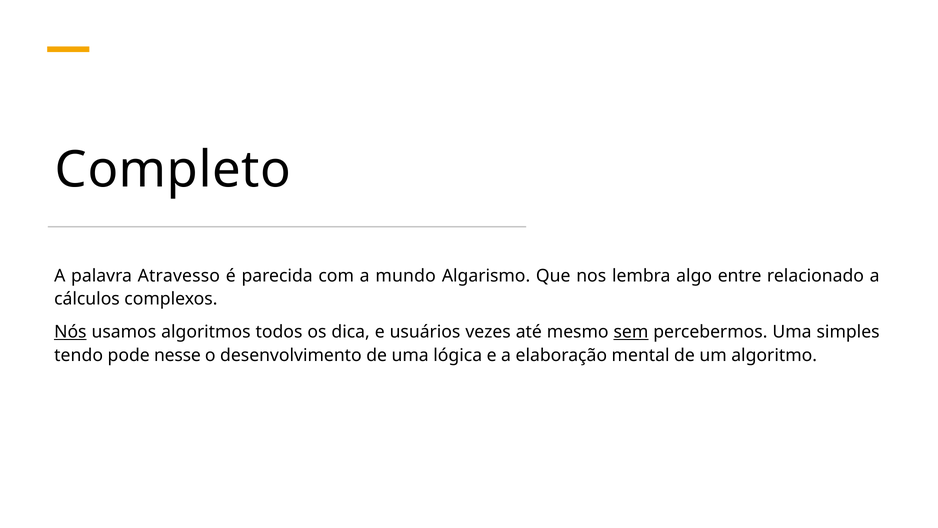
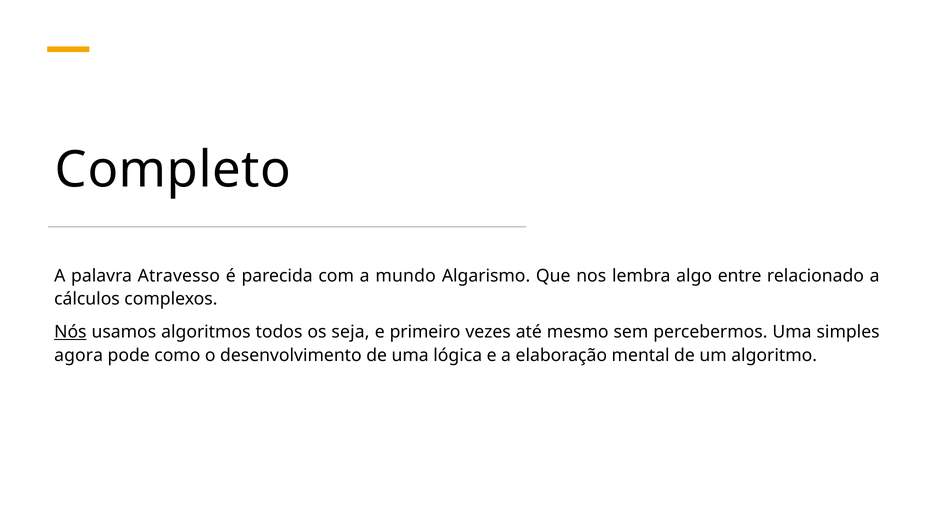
dica: dica -> seja
usuários: usuários -> primeiro
sem underline: present -> none
tendo: tendo -> agora
nesse: nesse -> como
